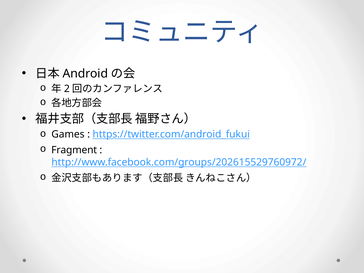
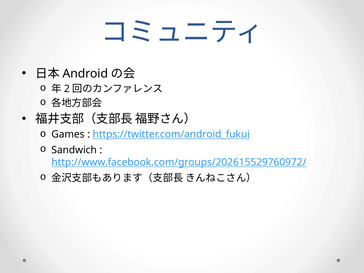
Fragment: Fragment -> Sandwich
